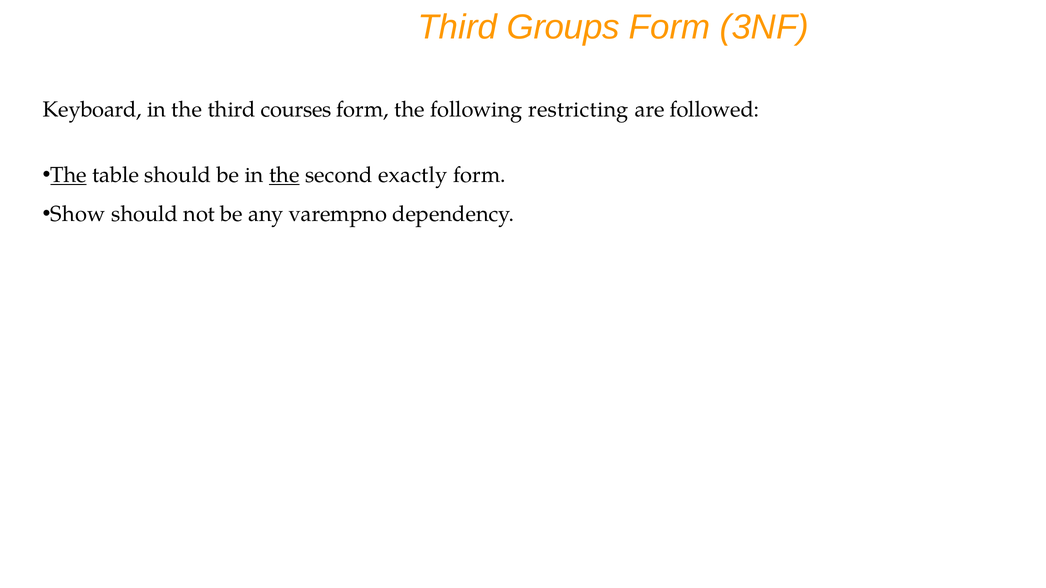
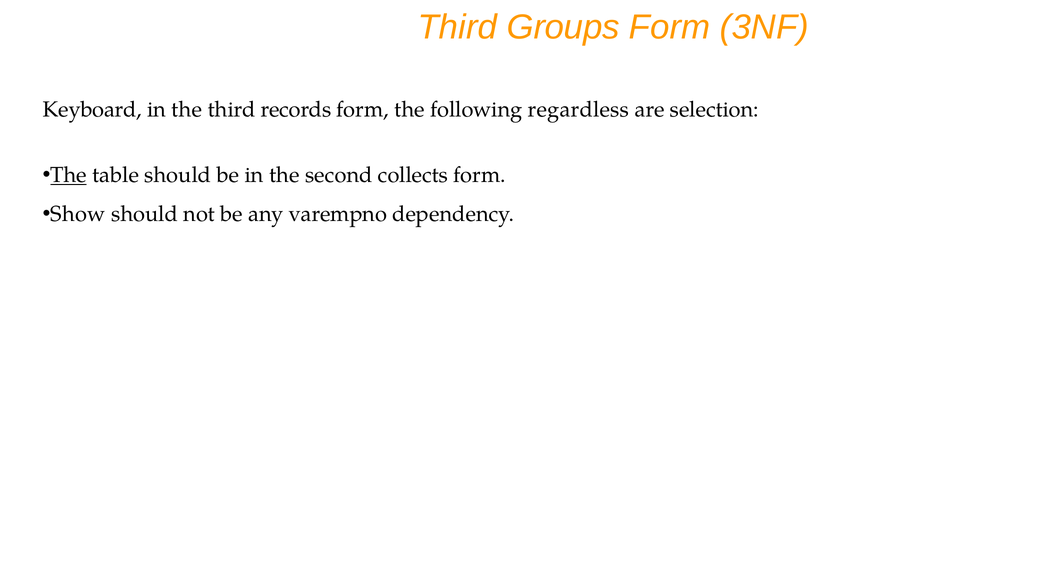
courses: courses -> records
restricting: restricting -> regardless
followed: followed -> selection
the at (284, 175) underline: present -> none
exactly: exactly -> collects
